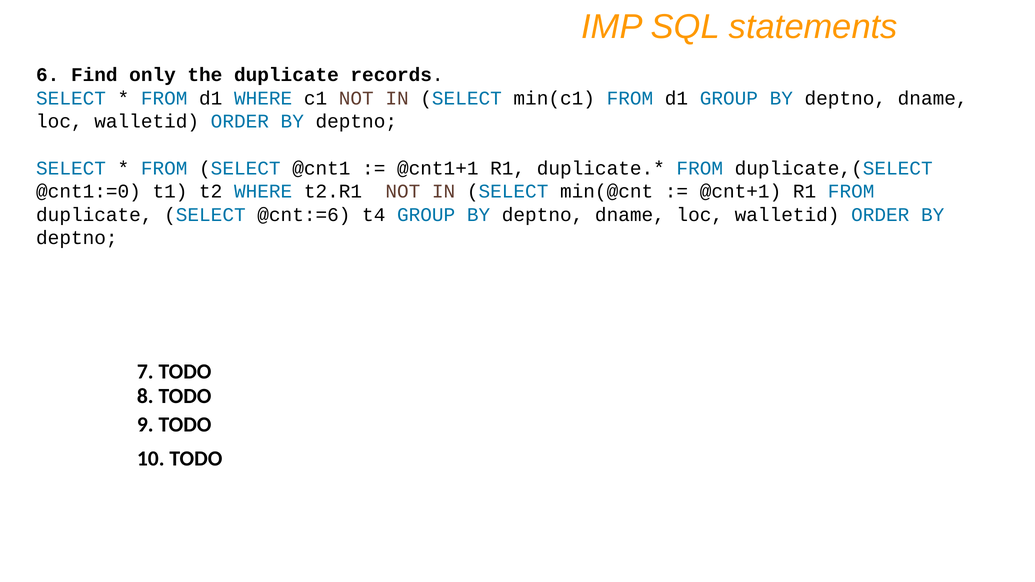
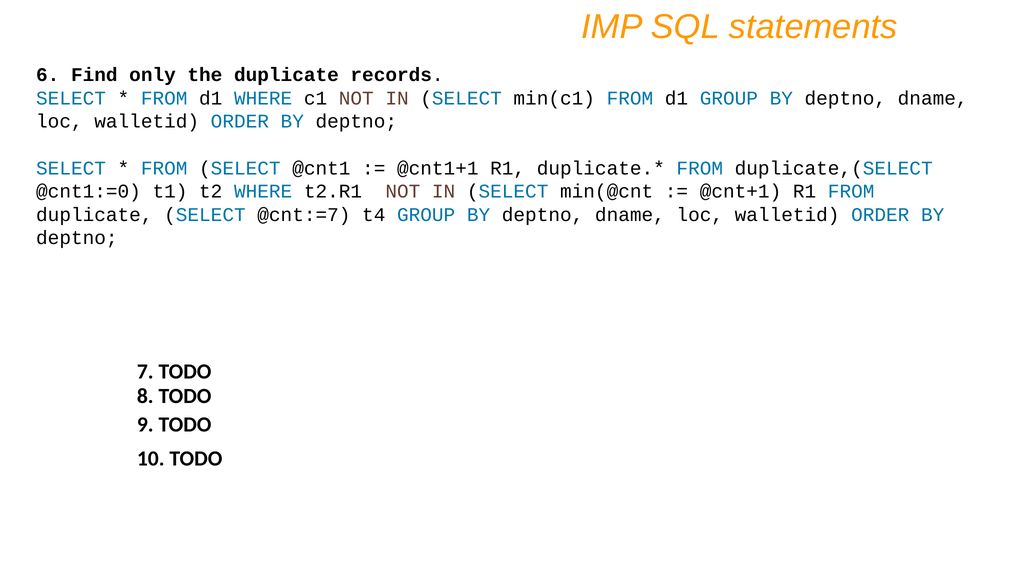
@cnt:=6: @cnt:=6 -> @cnt:=7
